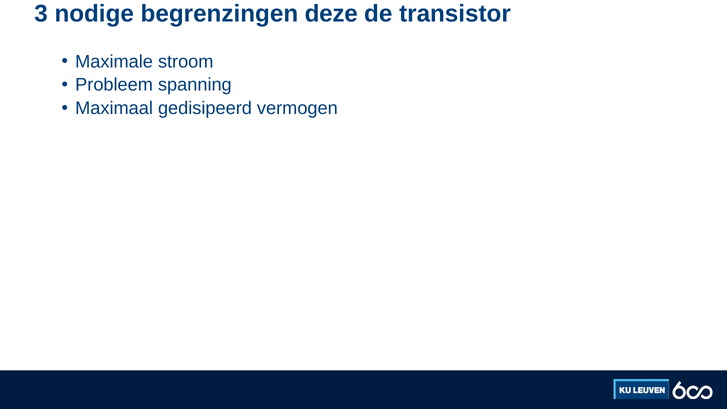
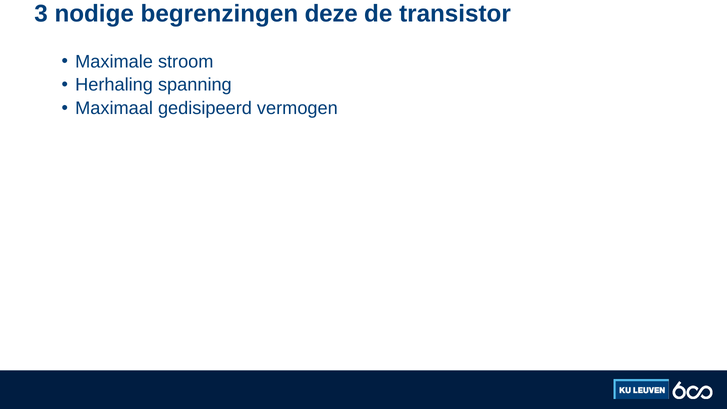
Probleem: Probleem -> Herhaling
